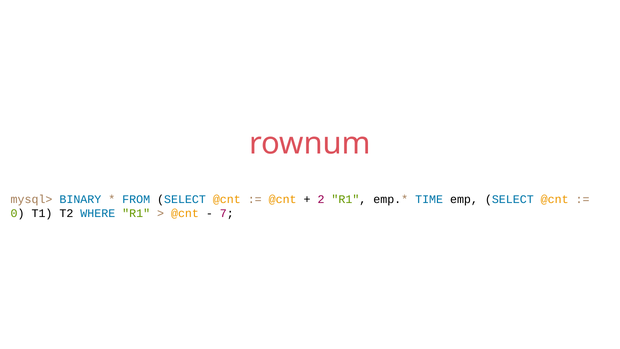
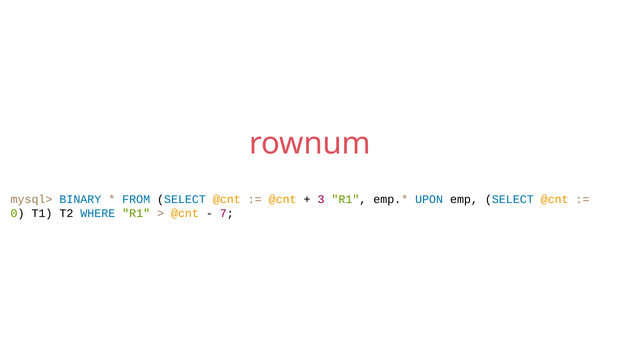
2: 2 -> 3
TIME: TIME -> UPON
